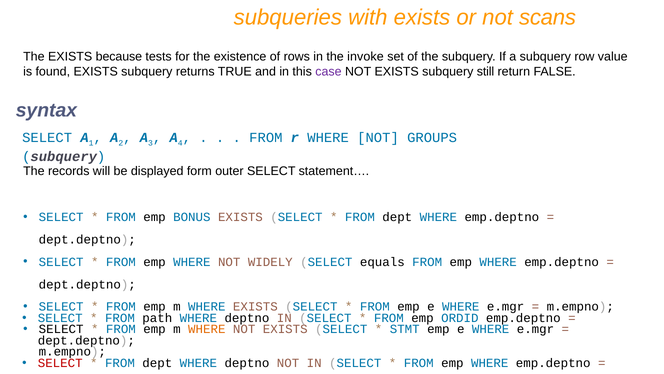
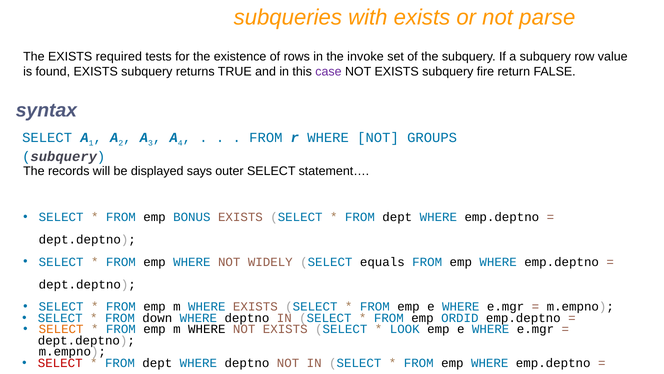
scans: scans -> parse
because: because -> required
still: still -> fire
form: form -> says
path: path -> down
SELECT at (61, 329) colour: black -> orange
WHERE at (207, 329) colour: orange -> black
STMT: STMT -> LOOK
